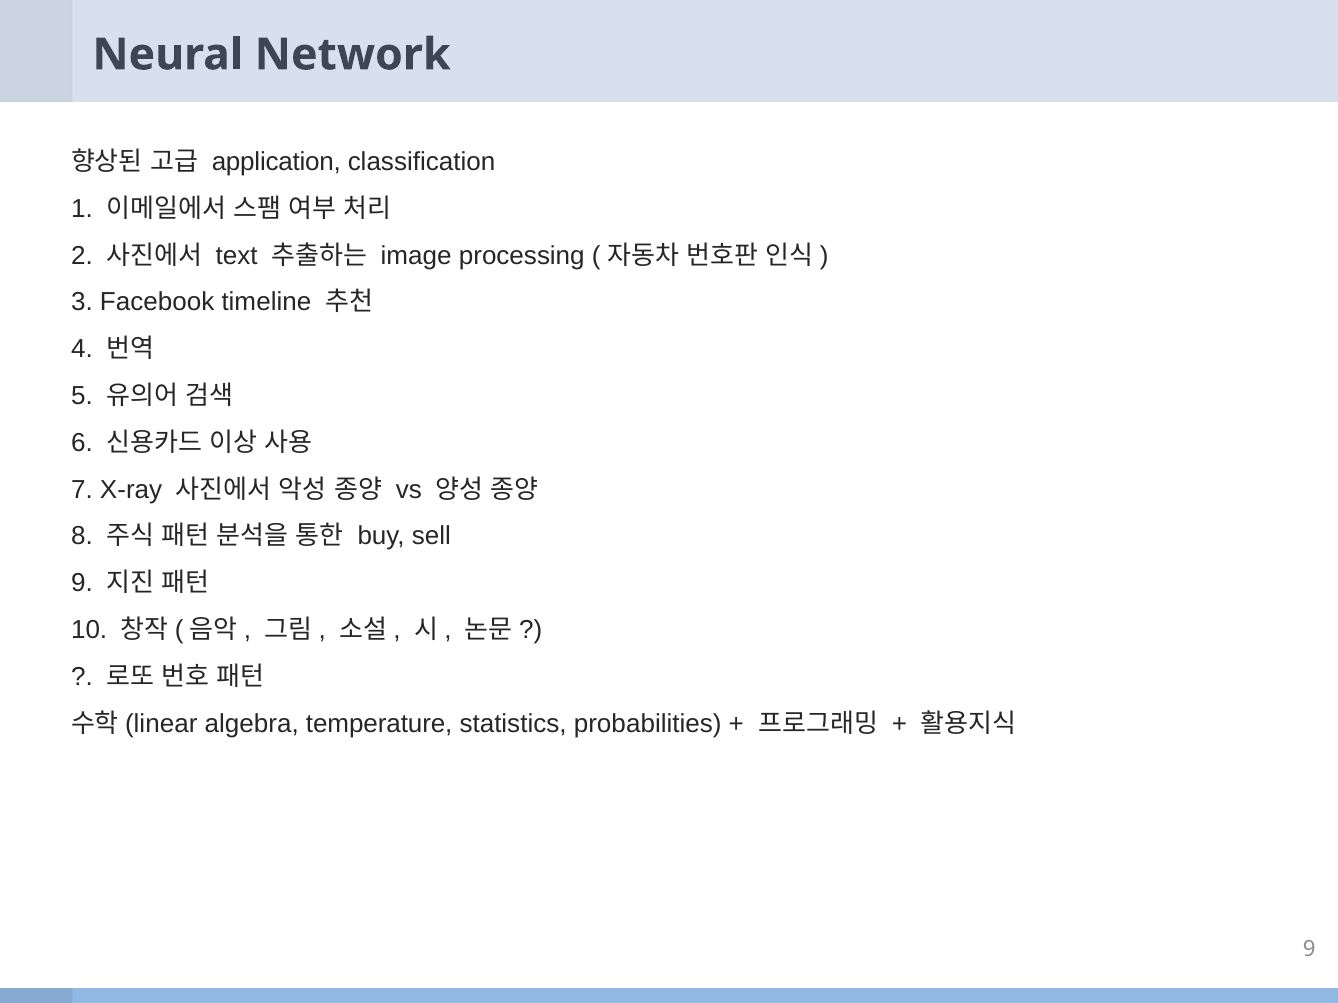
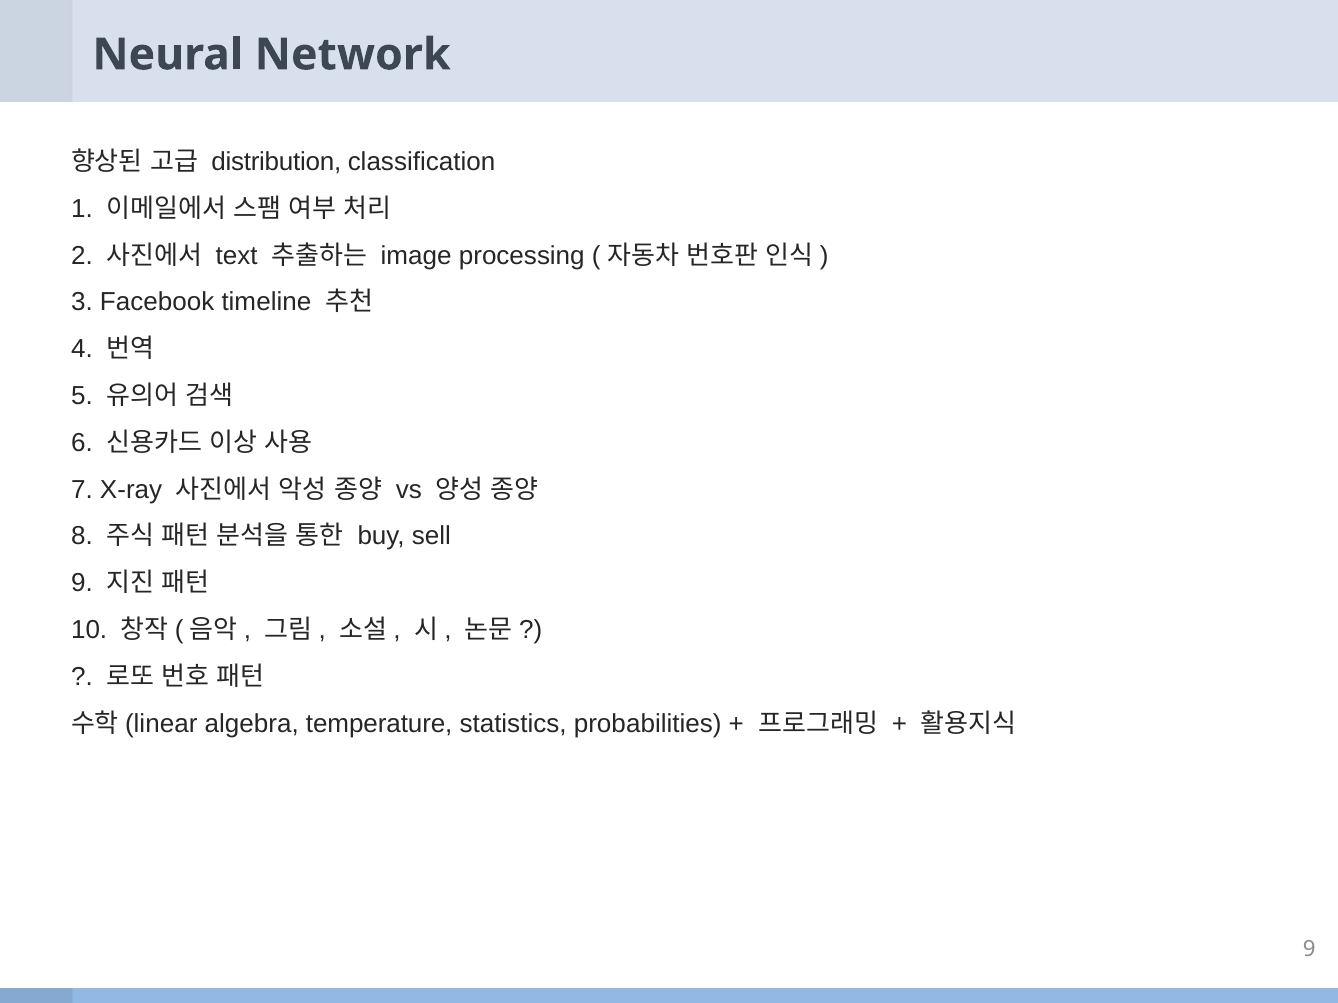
application: application -> distribution
